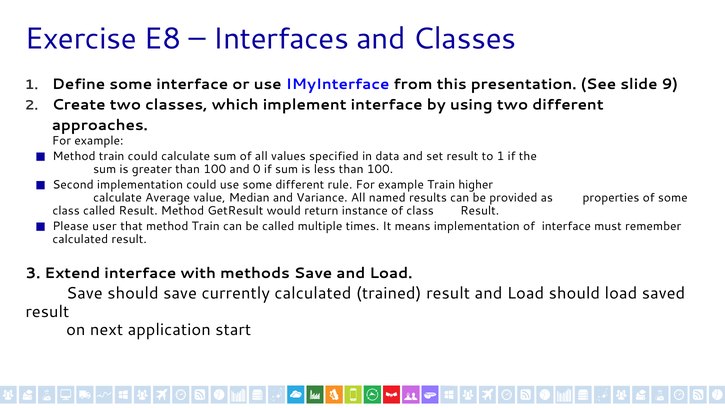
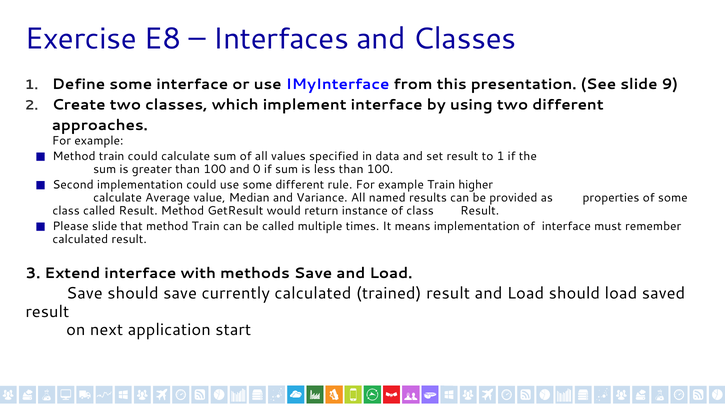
Please user: user -> slide
